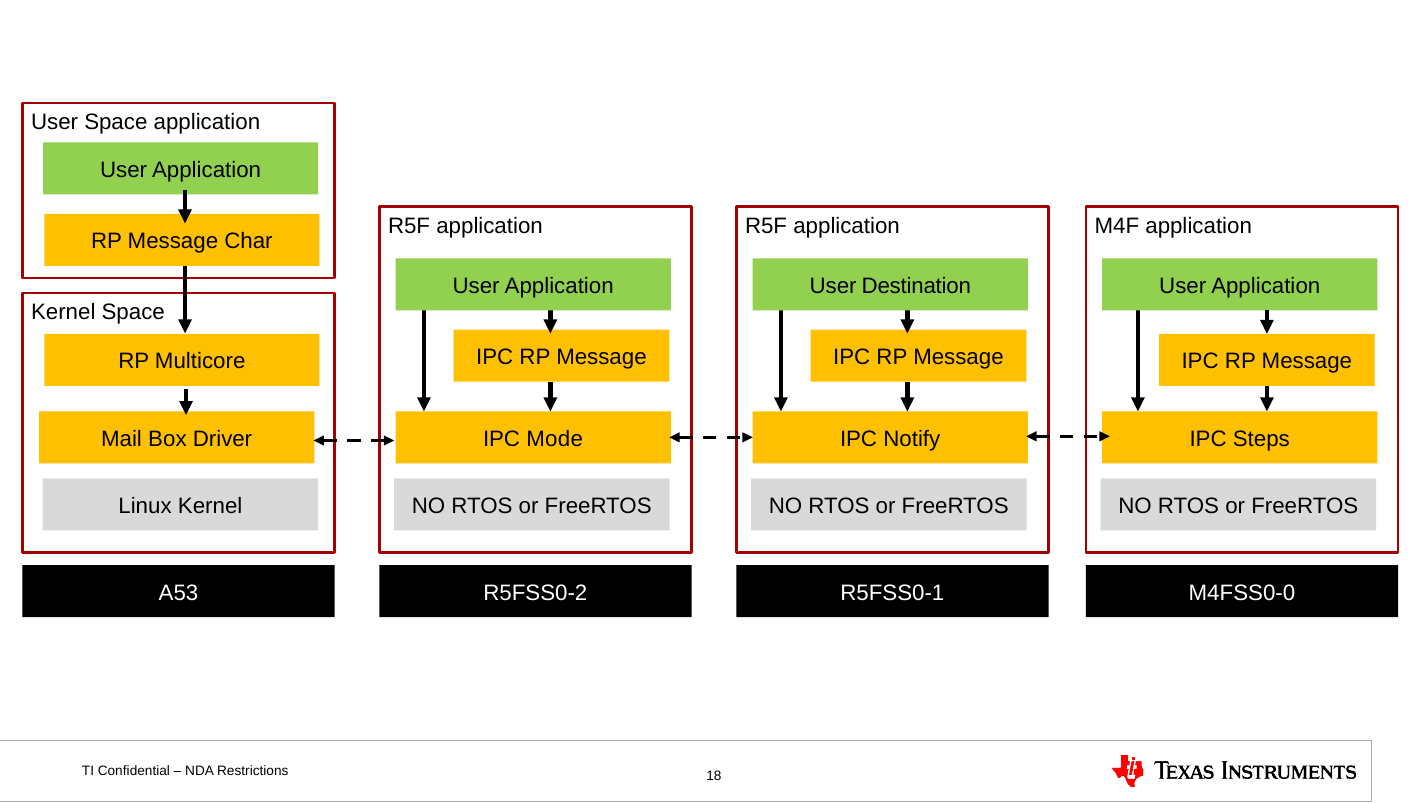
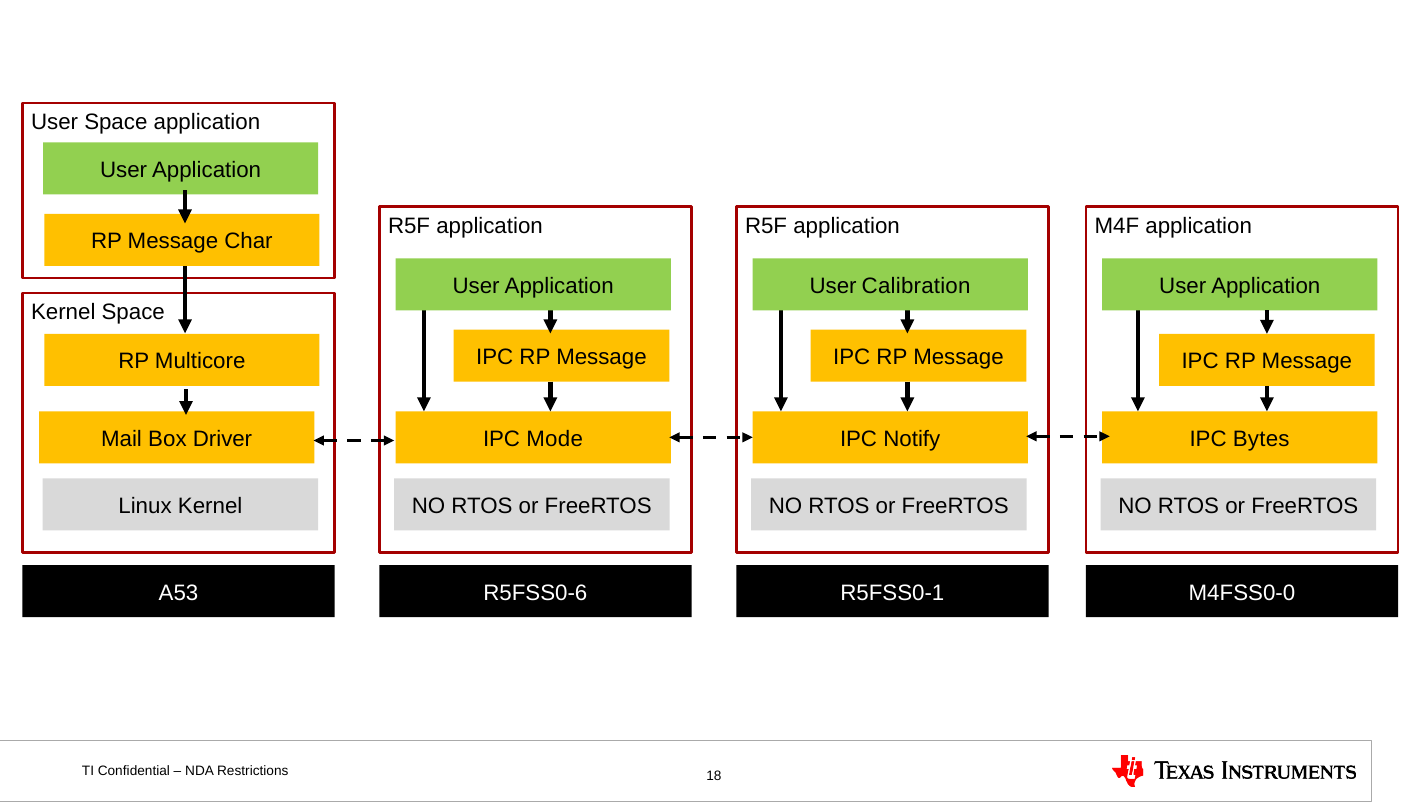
Destination: Destination -> Calibration
Steps: Steps -> Bytes
R5FSS0-2: R5FSS0-2 -> R5FSS0-6
